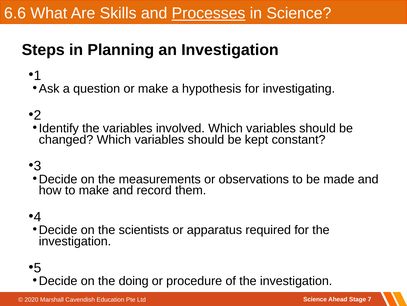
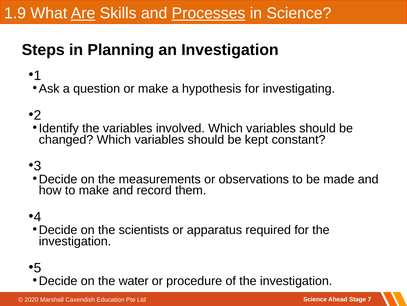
6.6: 6.6 -> 1.9
Are underline: none -> present
doing: doing -> water
